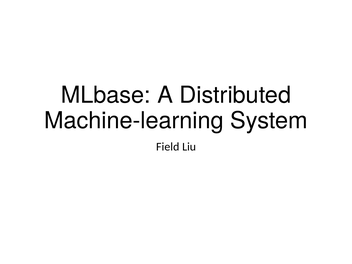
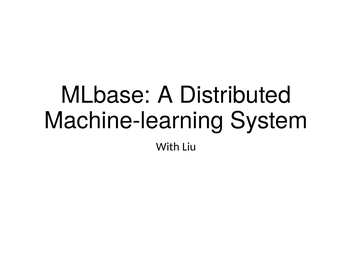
Field: Field -> With
